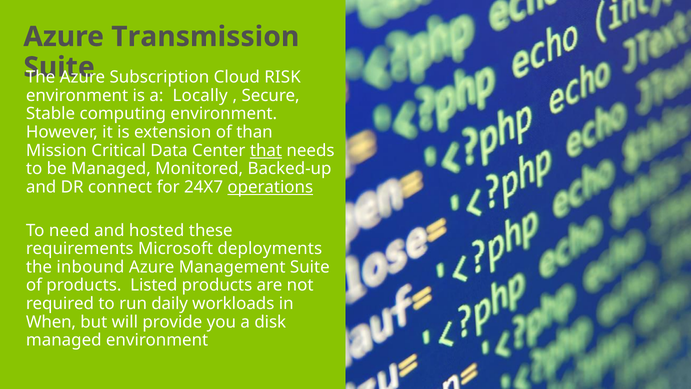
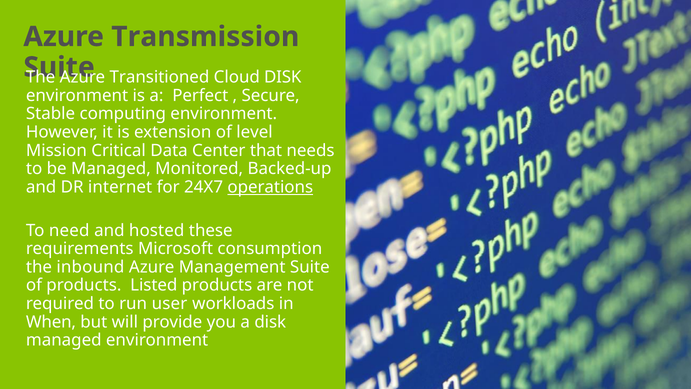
Subscription: Subscription -> Transitioned
Cloud RISK: RISK -> DISK
Locally: Locally -> Perfect
than: than -> level
that underline: present -> none
connect: connect -> internet
deployments: deployments -> consumption
daily: daily -> user
